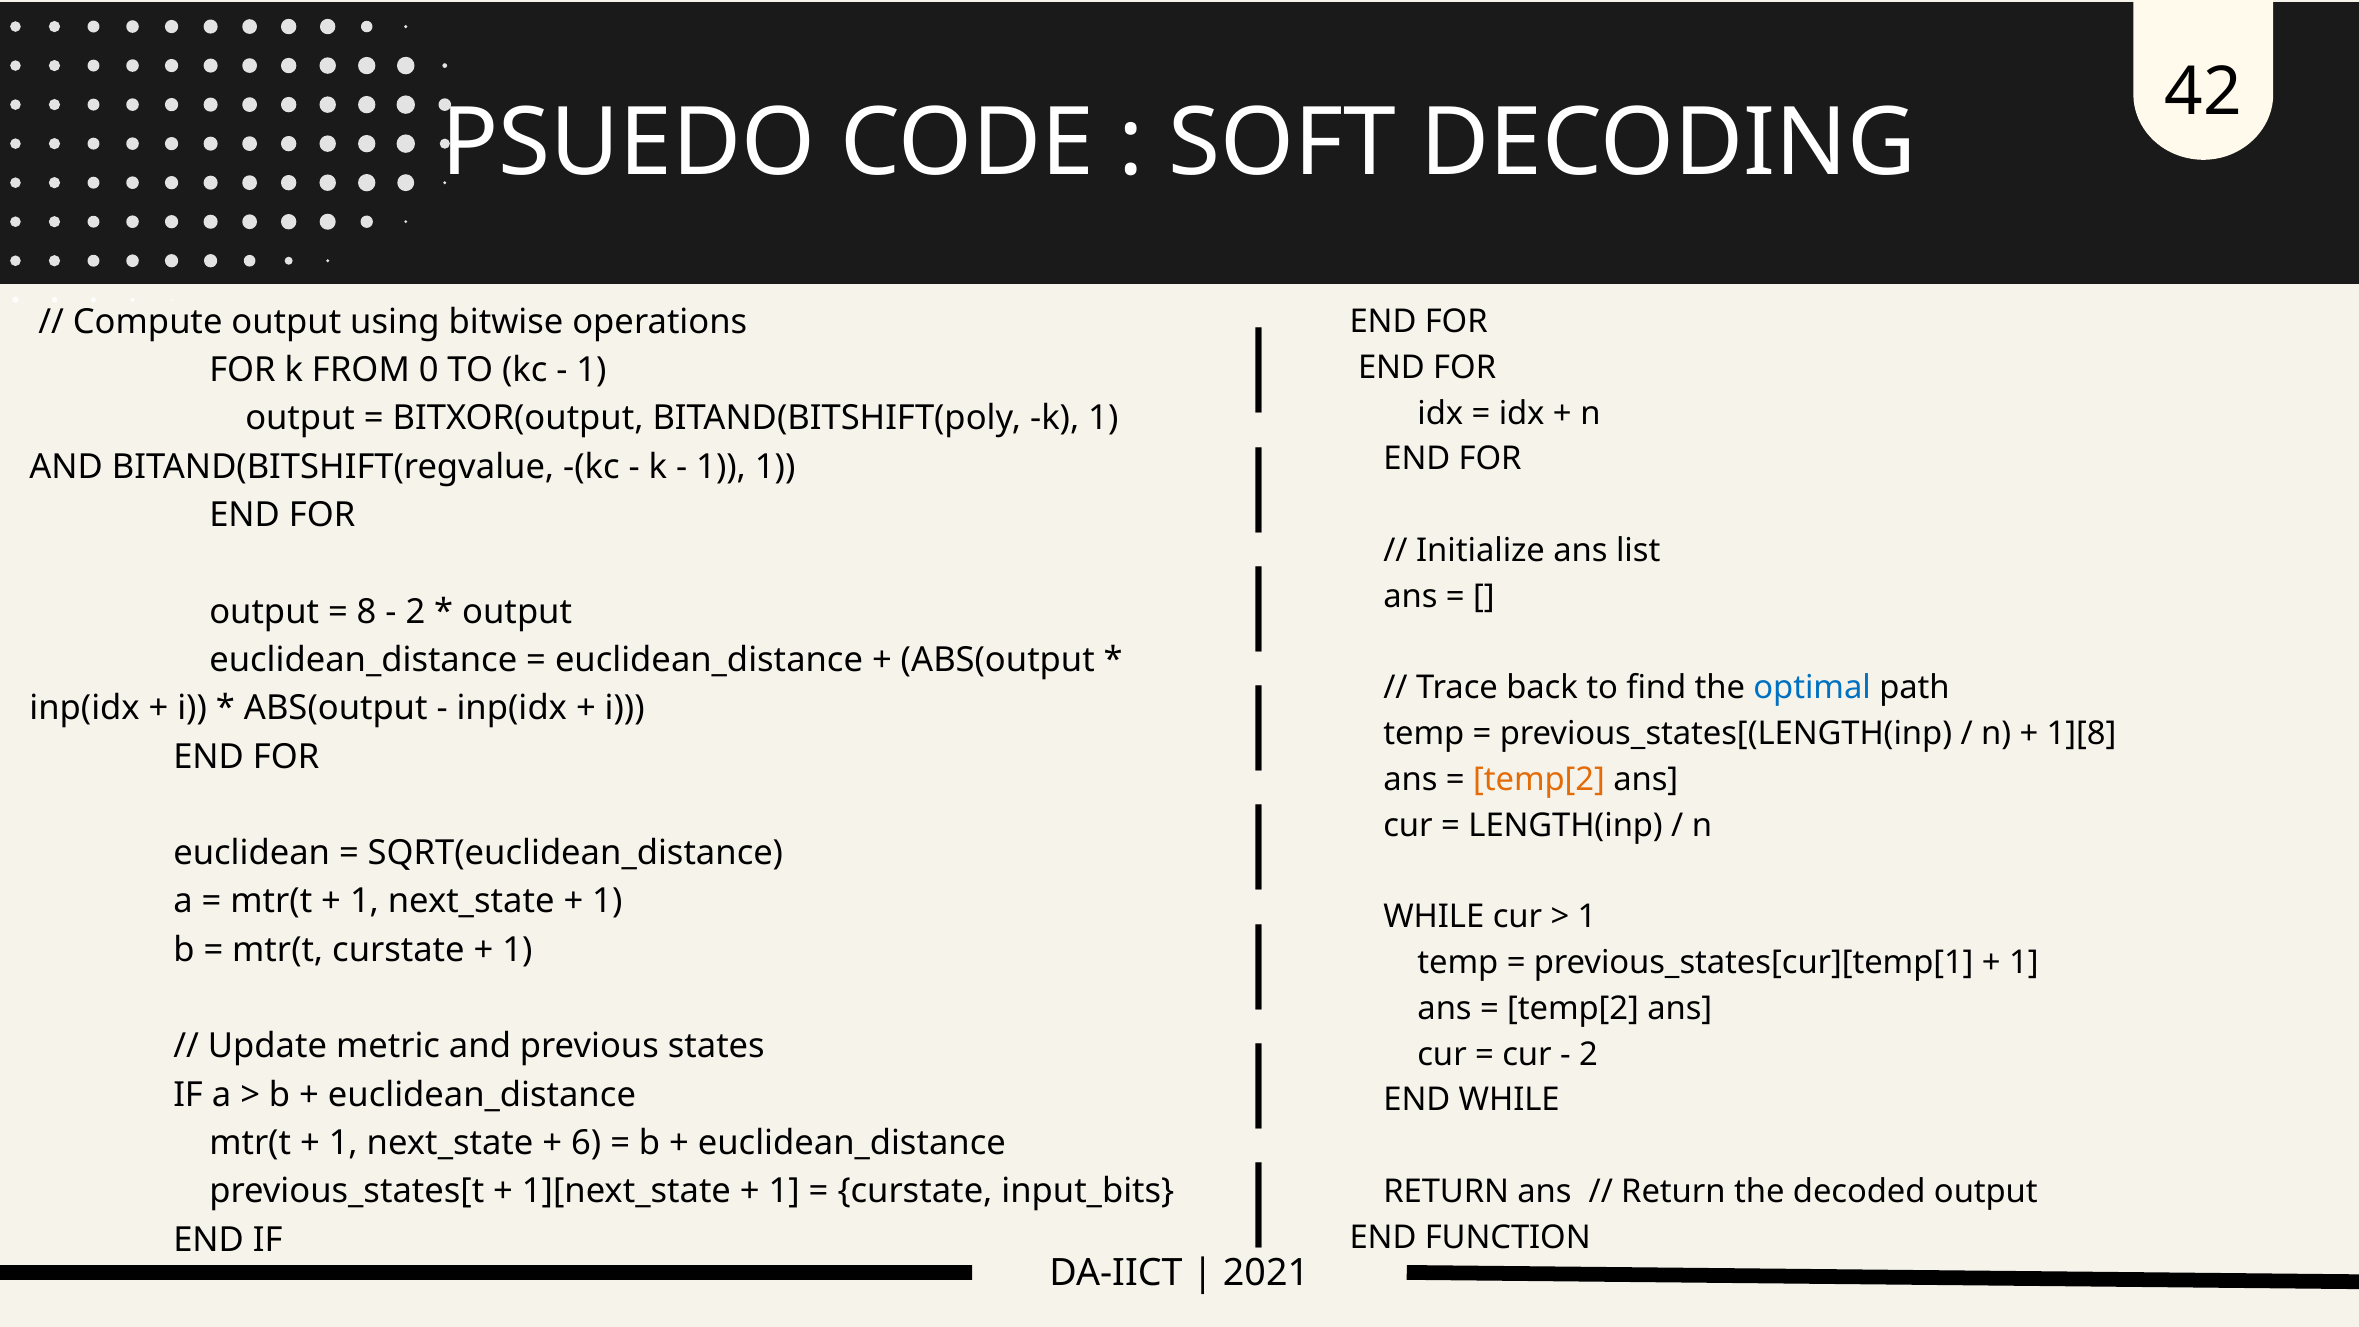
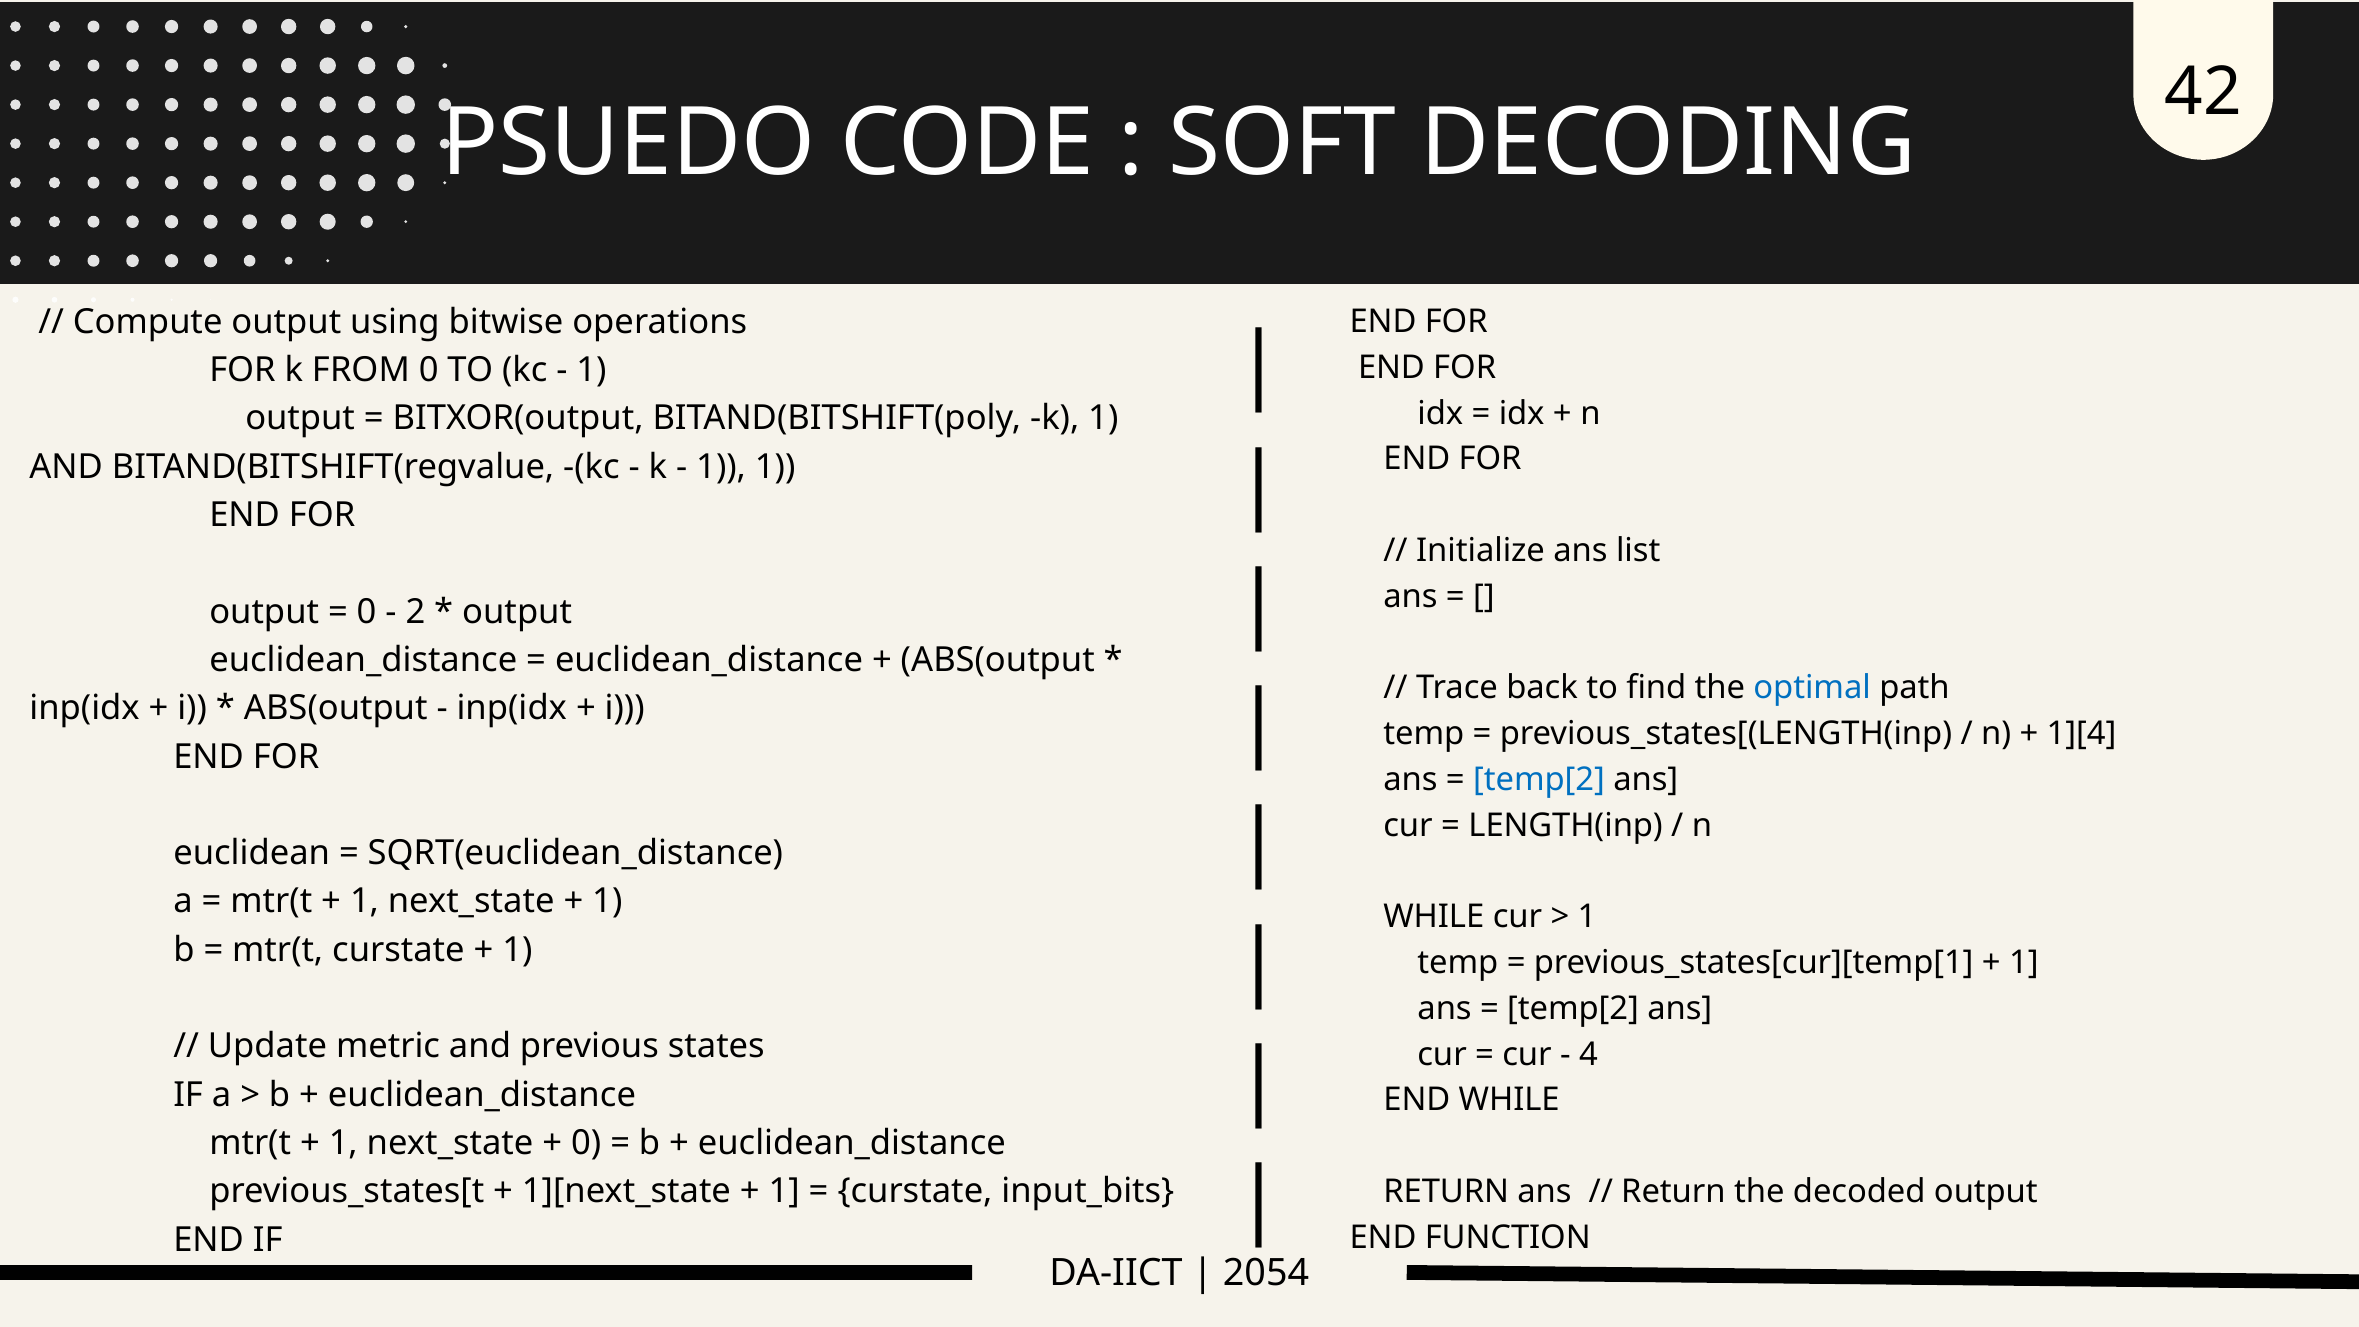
8 at (367, 612): 8 -> 0
1][8: 1][8 -> 1][4
temp[2 at (1539, 779) colour: orange -> blue
2 at (1588, 1054): 2 -> 4
6 at (586, 1143): 6 -> 0
2021: 2021 -> 2054
